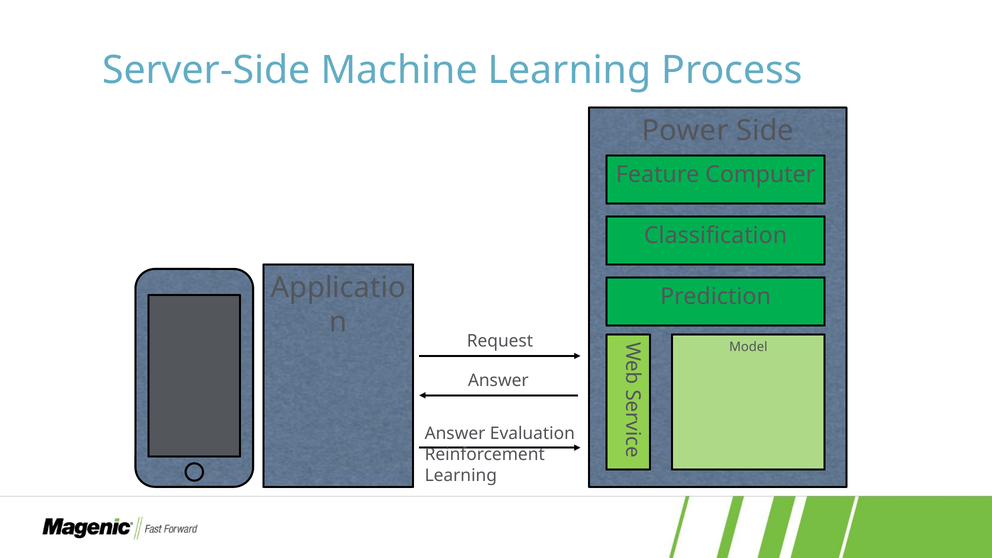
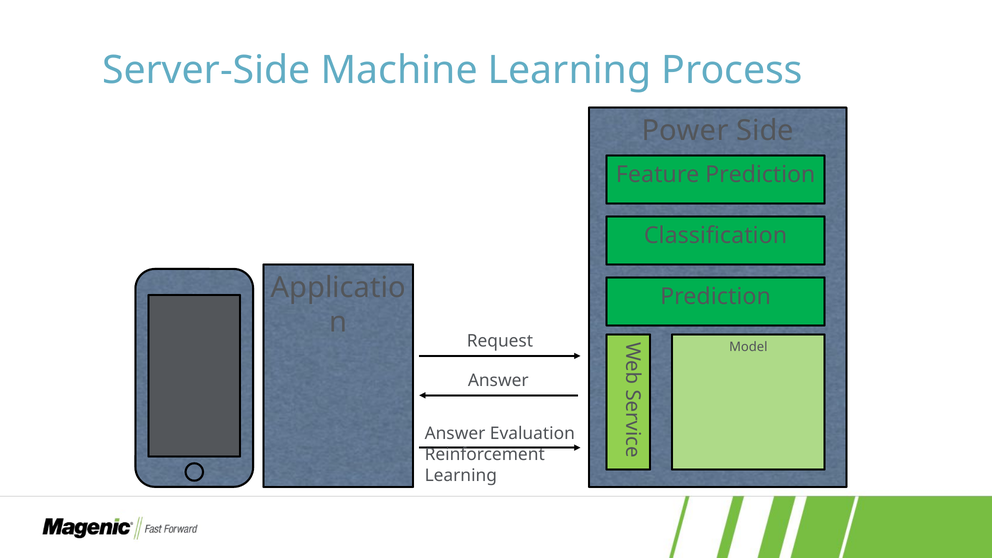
Feature Computer: Computer -> Prediction
